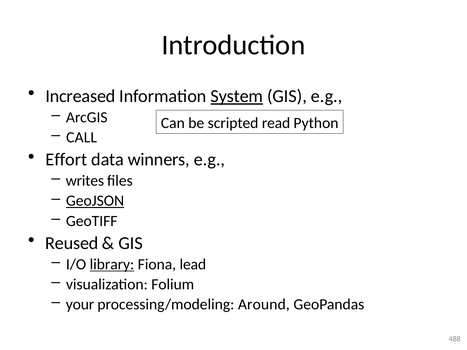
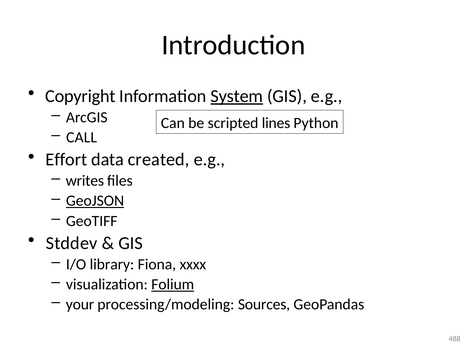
Increased: Increased -> Copyright
read: read -> lines
winners: winners -> created
Reused: Reused -> Stddev
library underline: present -> none
lead: lead -> xxxx
Folium underline: none -> present
Around: Around -> Sources
